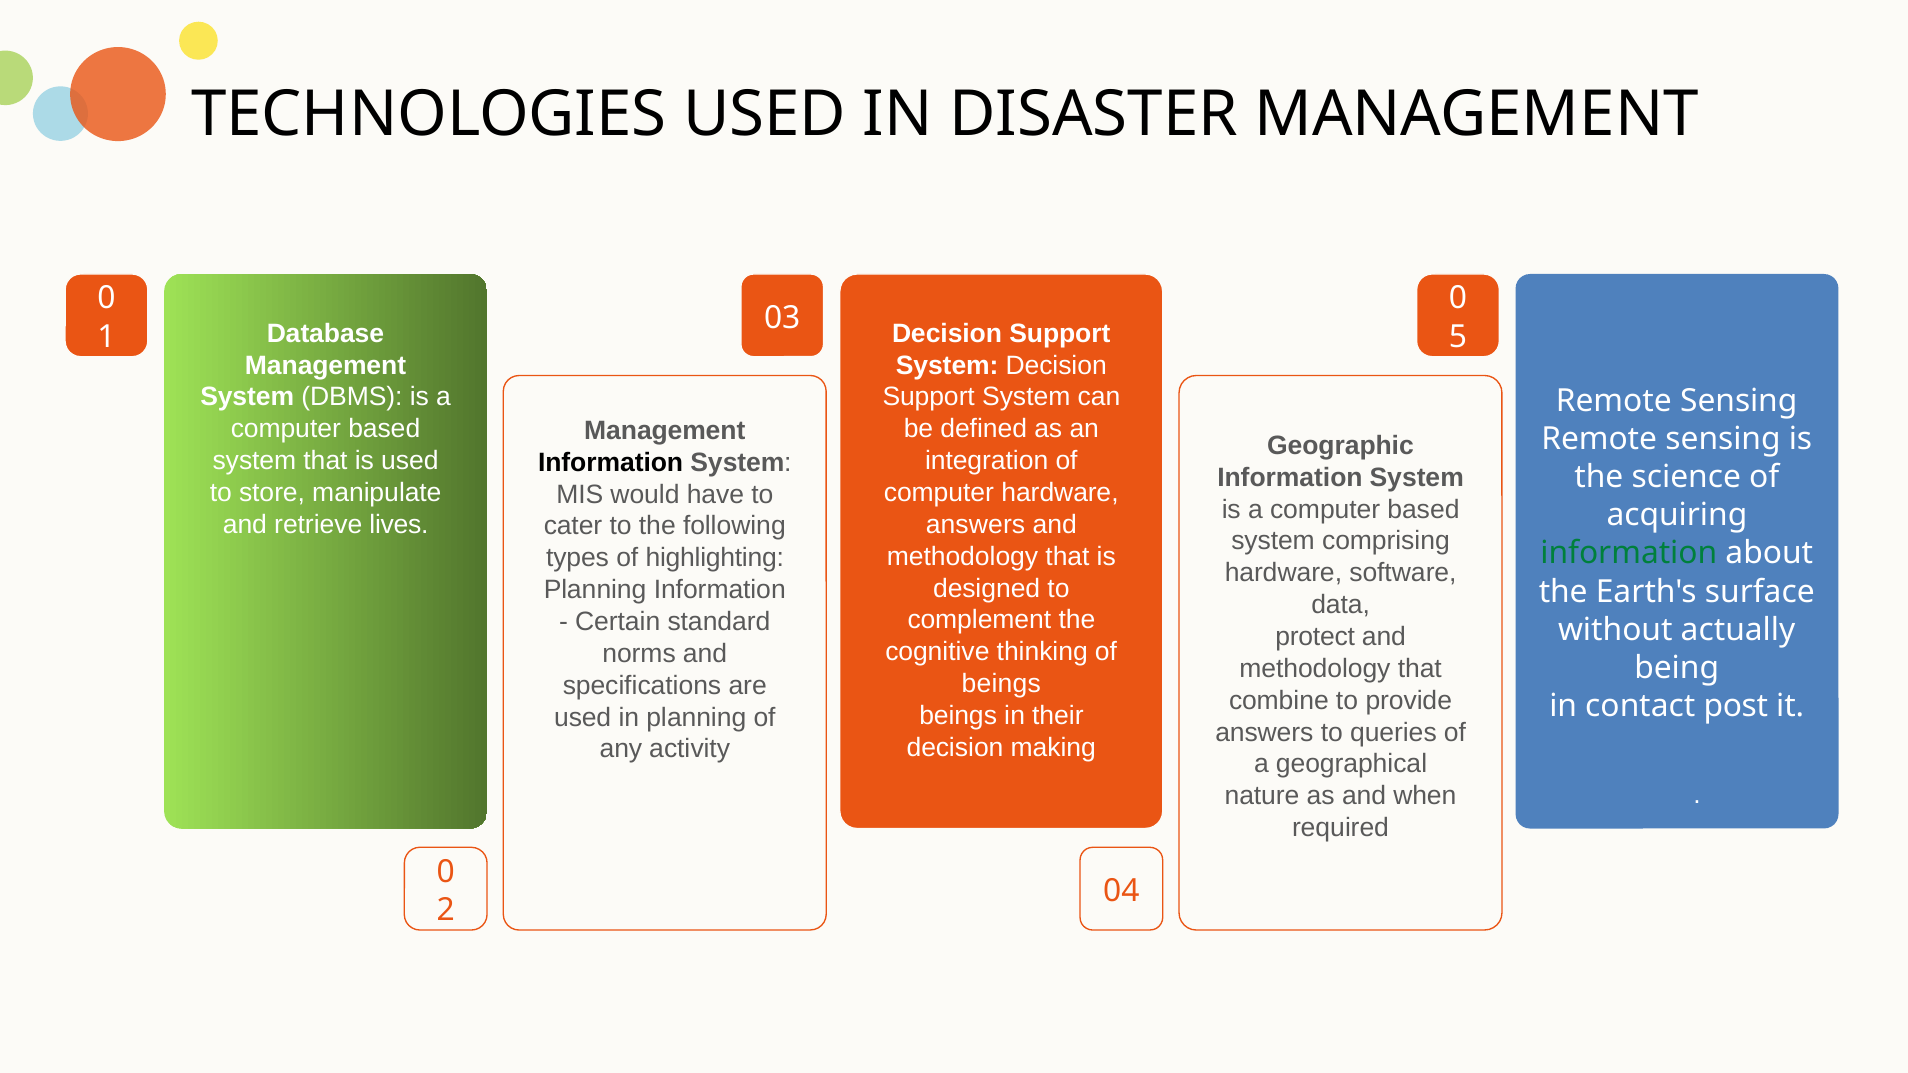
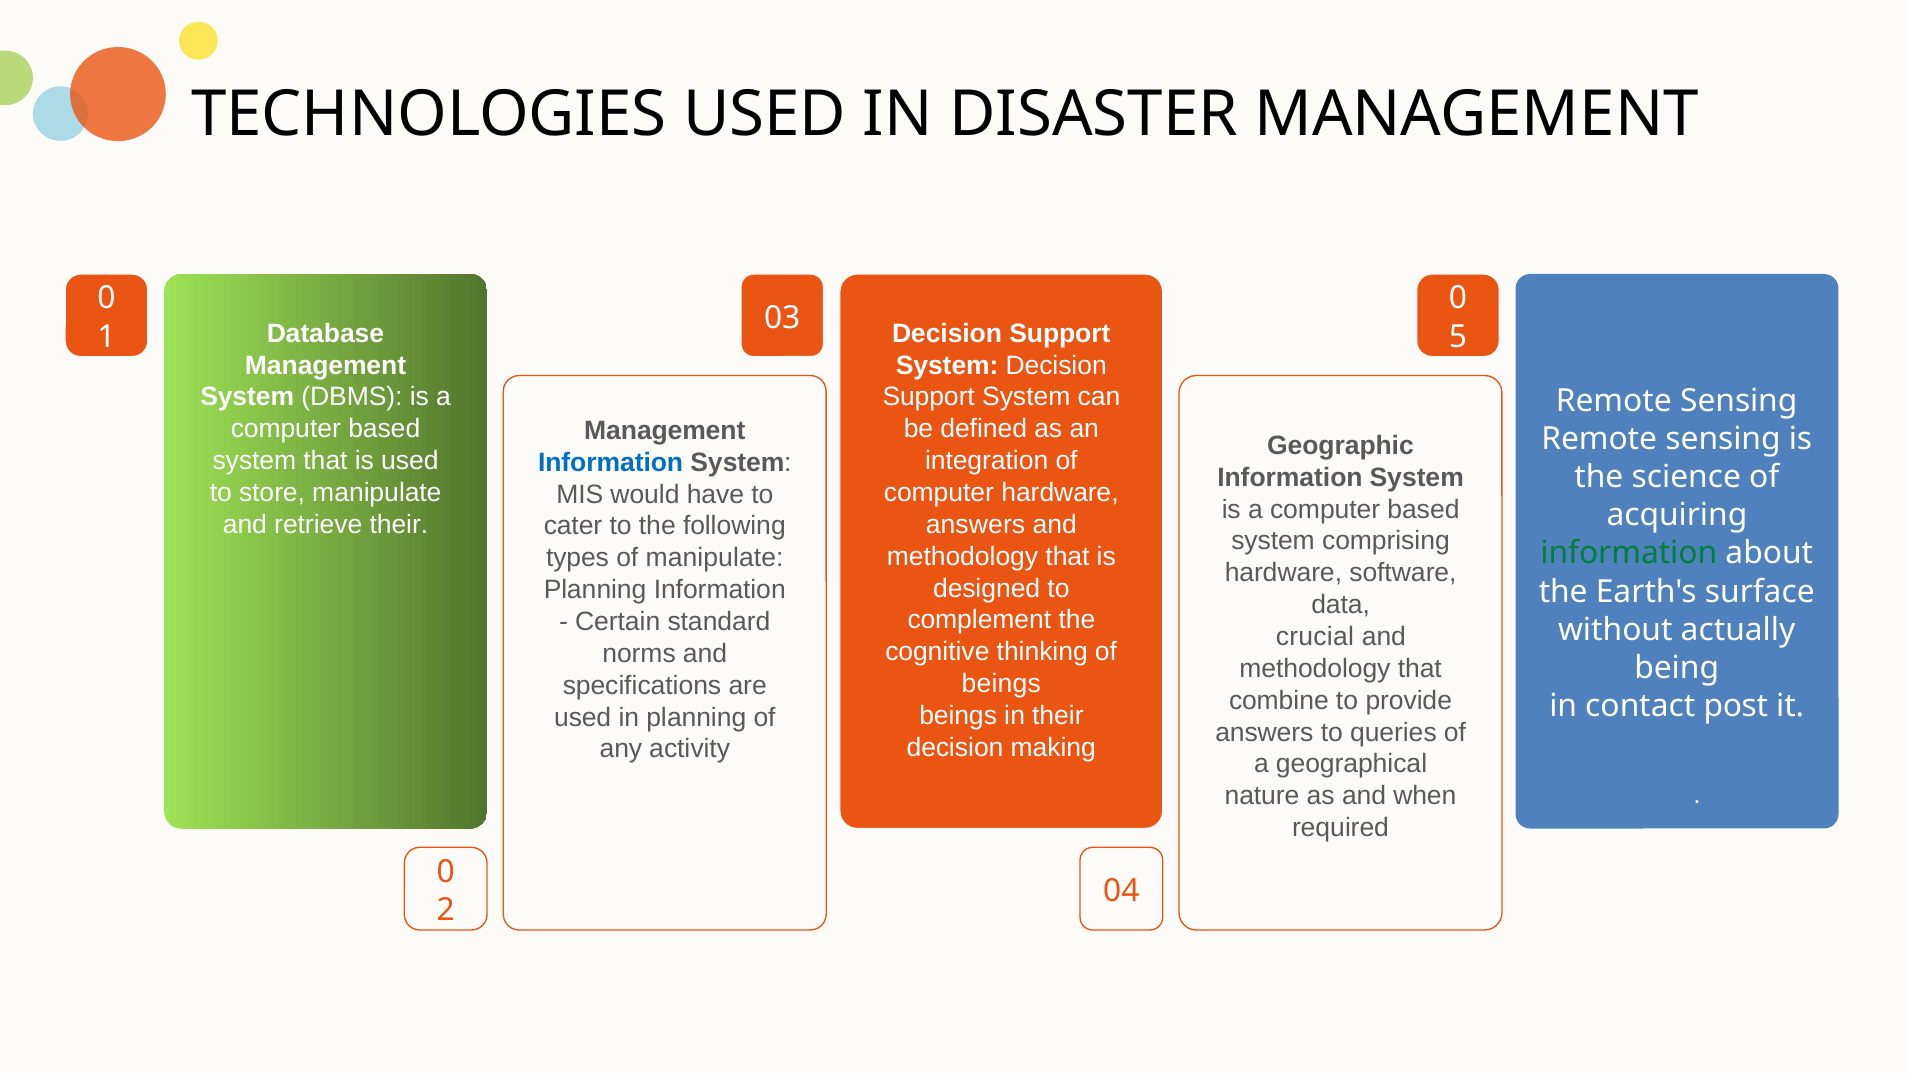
Information at (611, 462) colour: black -> blue
retrieve lives: lives -> their
of highlighting: highlighting -> manipulate
protect: protect -> crucial
